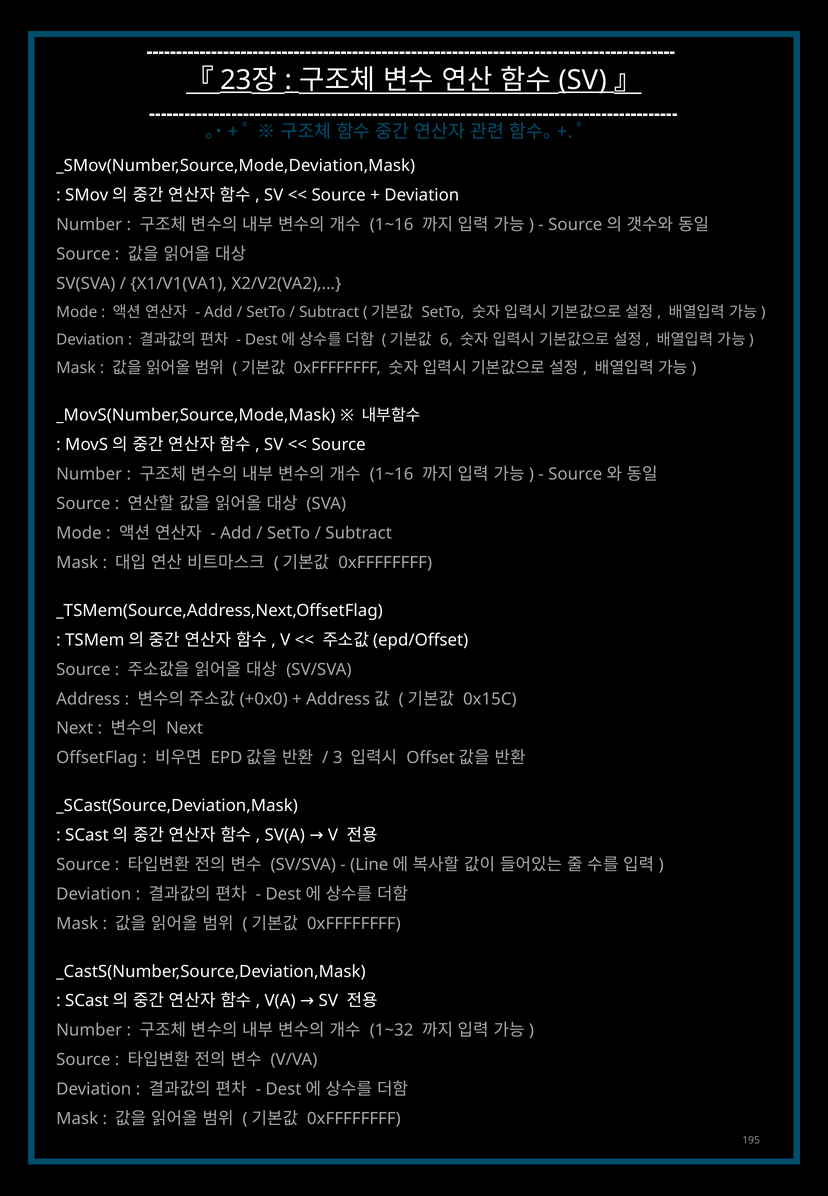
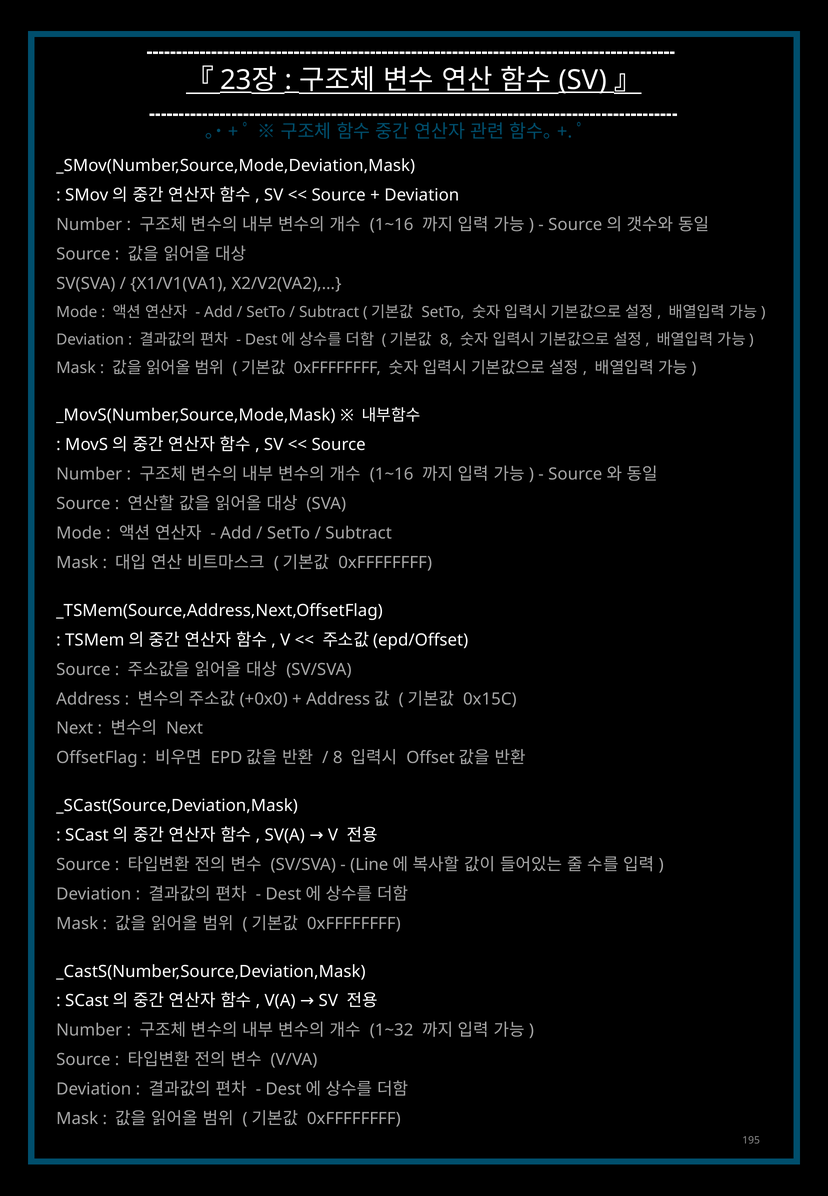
6 at (446, 340): 6 -> 8
3 at (338, 758): 3 -> 8
